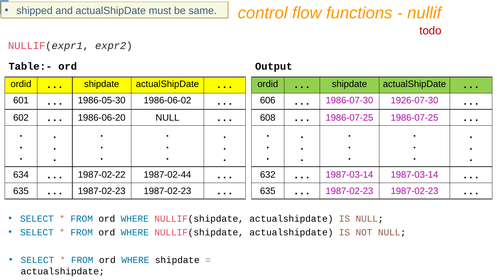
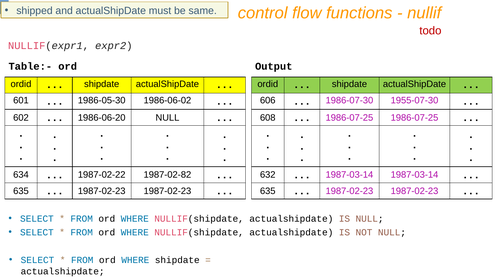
1926-07-30: 1926-07-30 -> 1955-07-30
1987-02-44: 1987-02-44 -> 1987-02-82
